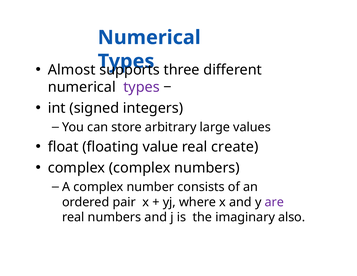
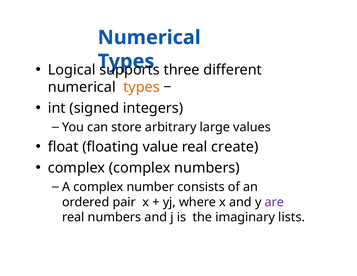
Almost: Almost -> Logical
types at (142, 87) colour: purple -> orange
also: also -> lists
